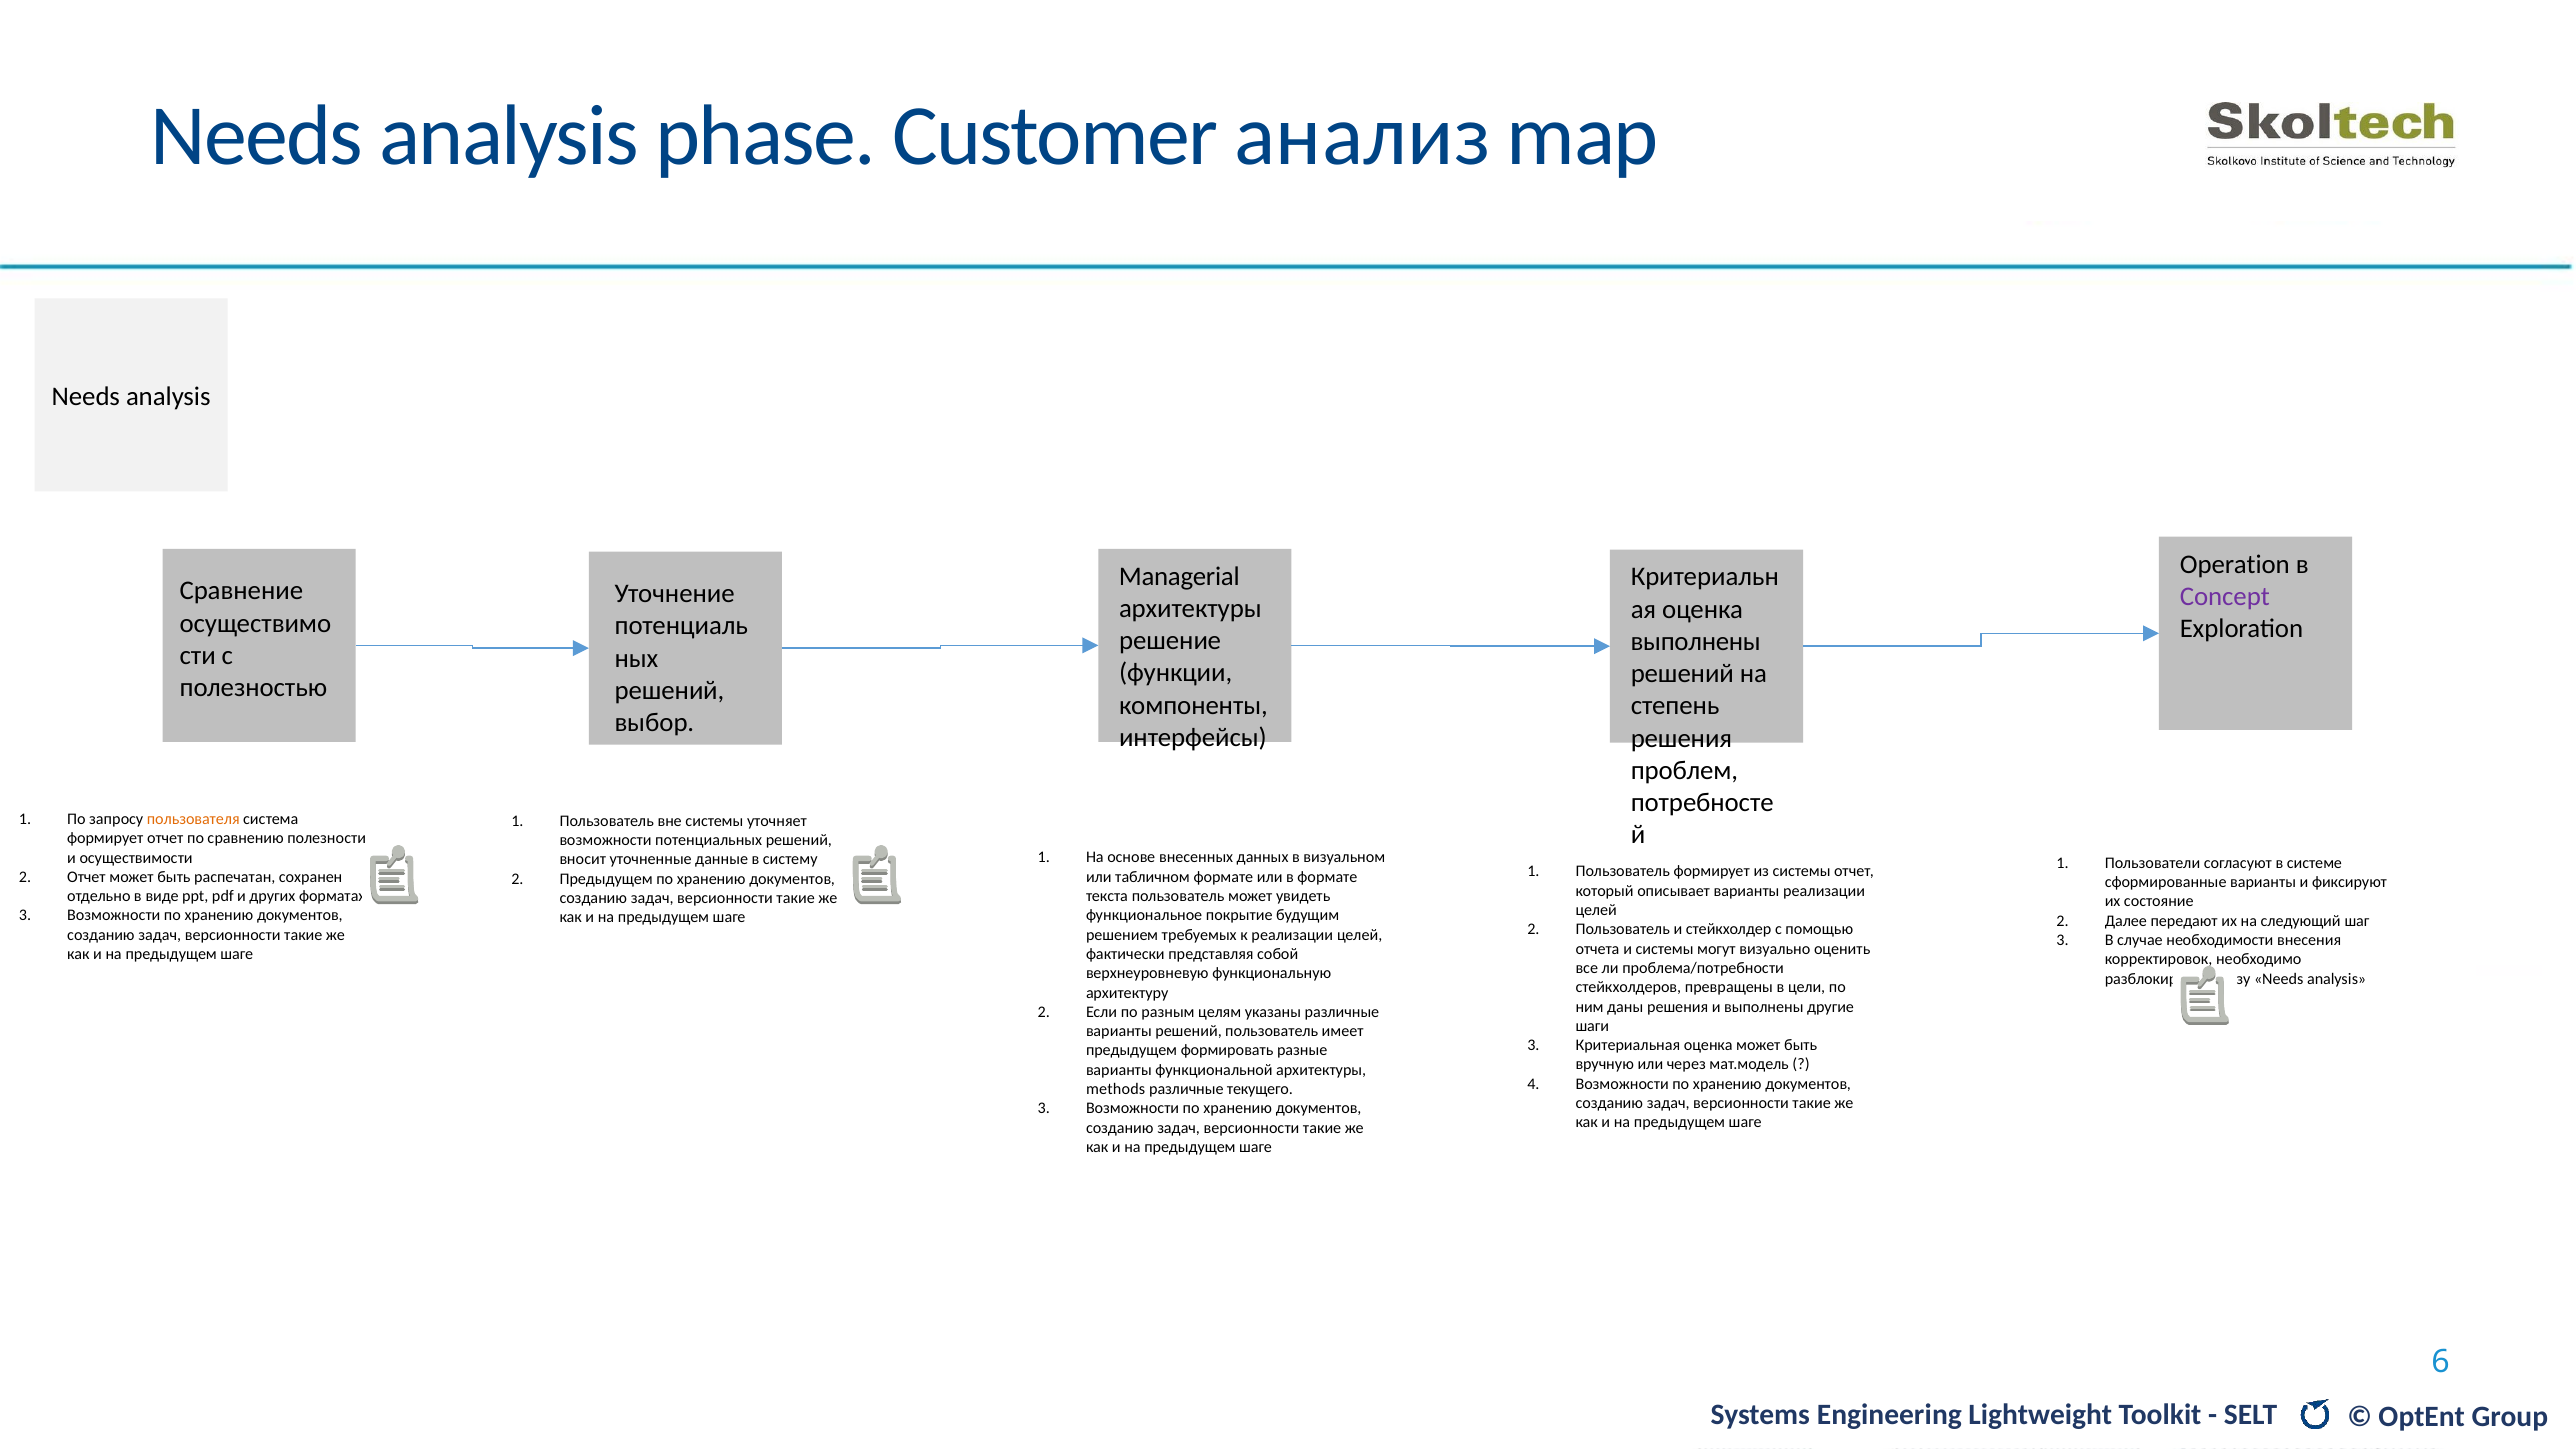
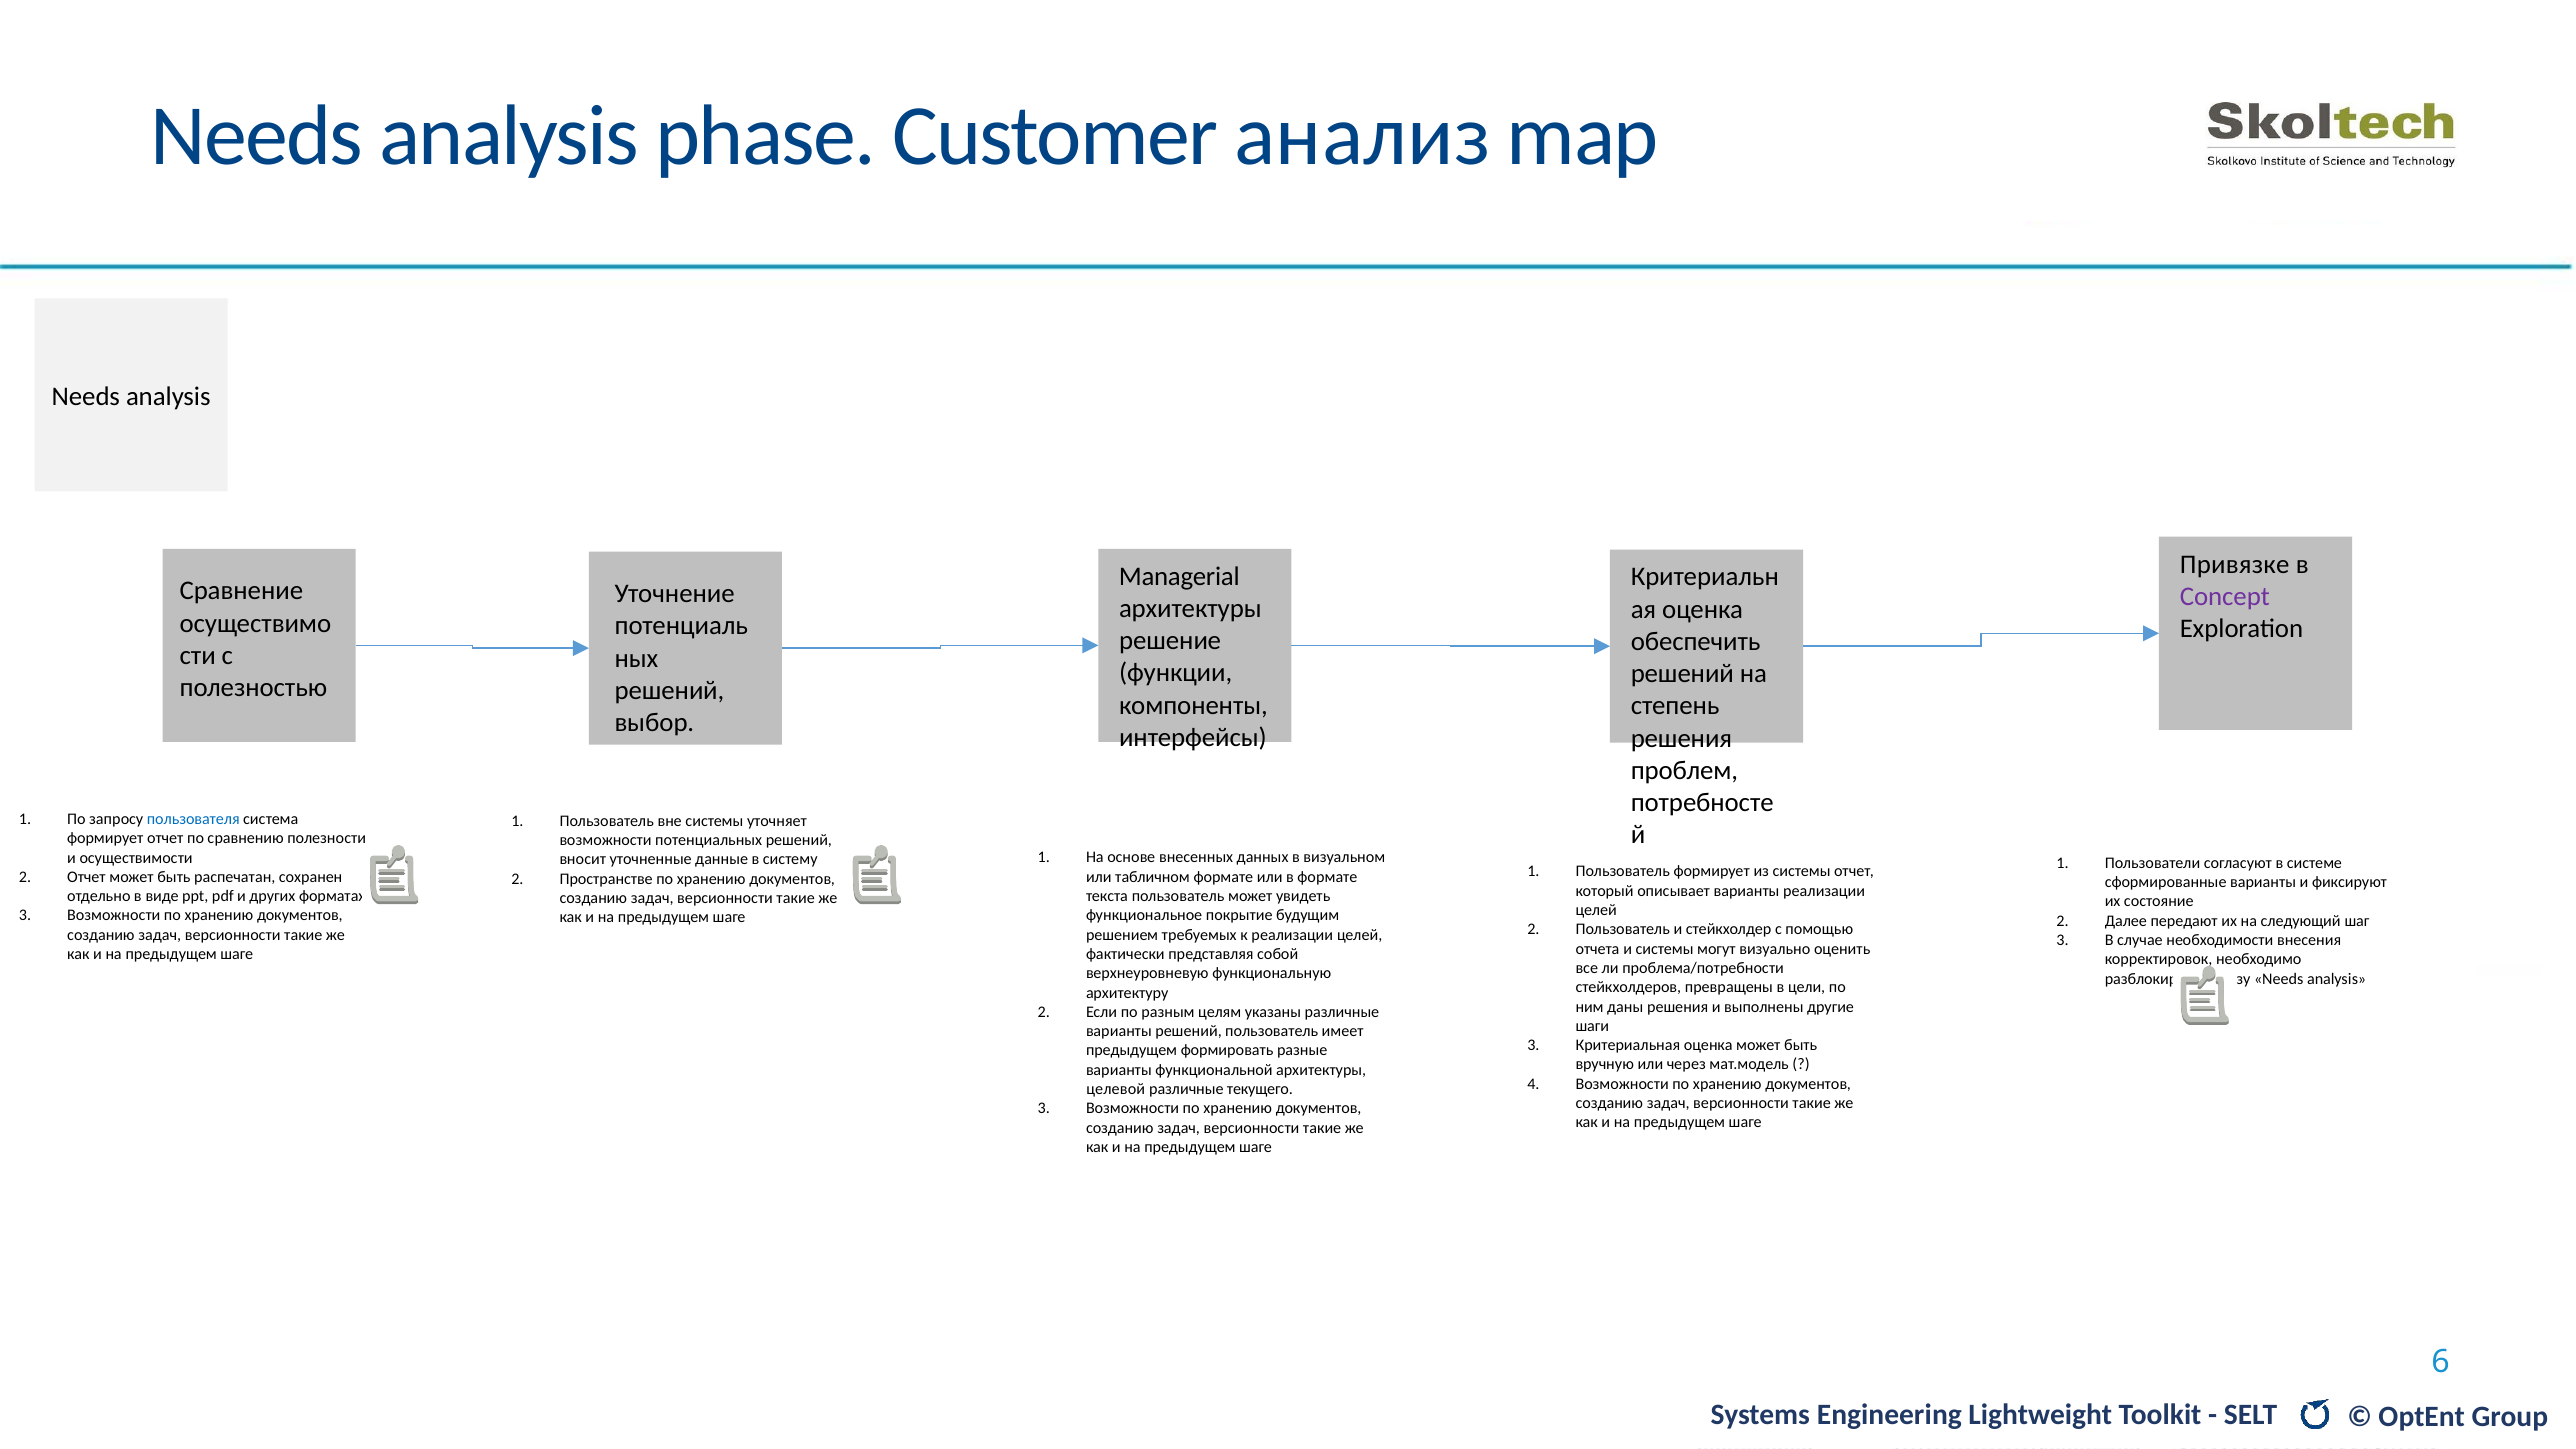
Operation: Operation -> Привязке
выполнены at (1696, 642): выполнены -> обеспечить
пользователя colour: orange -> blue
Предыдущем at (606, 879): Предыдущем -> Пространстве
methods: methods -> целевой
